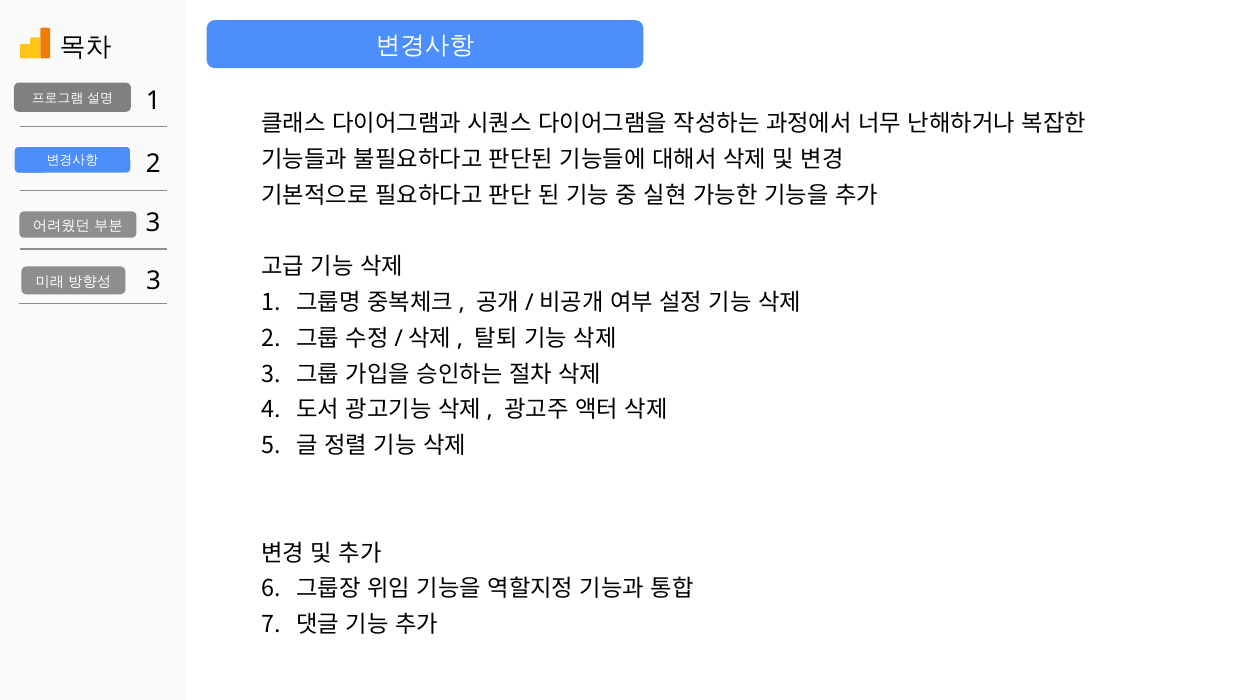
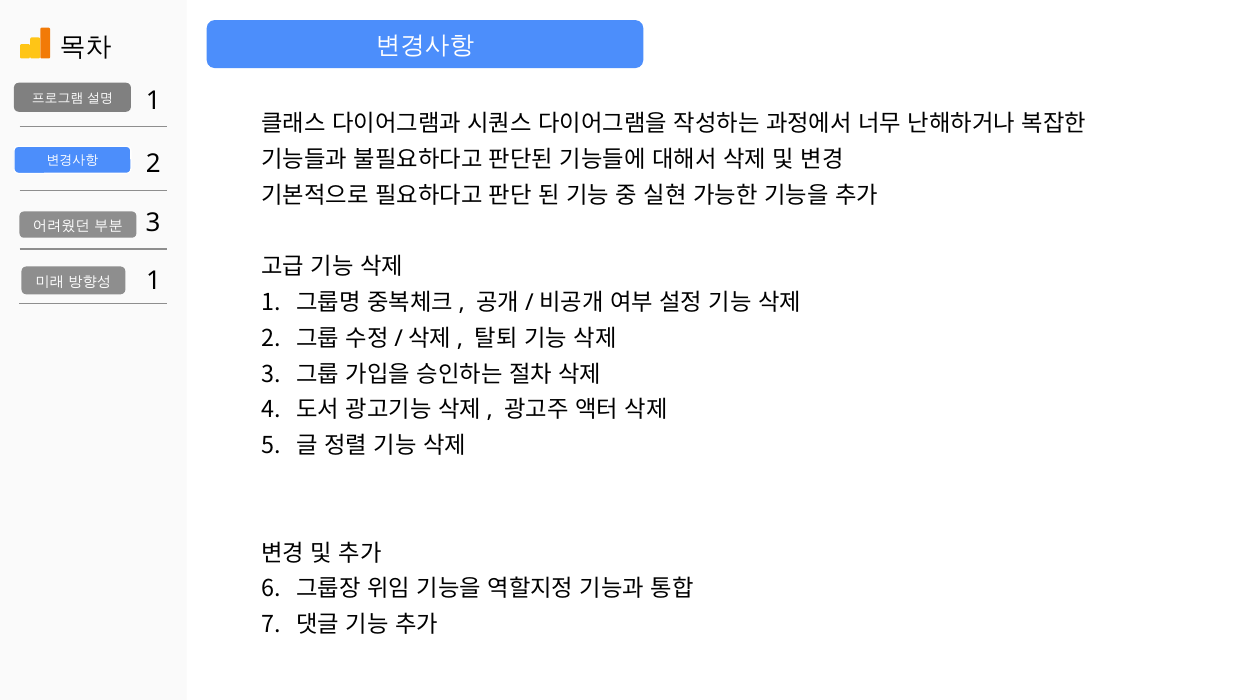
3 at (154, 281): 3 -> 1
